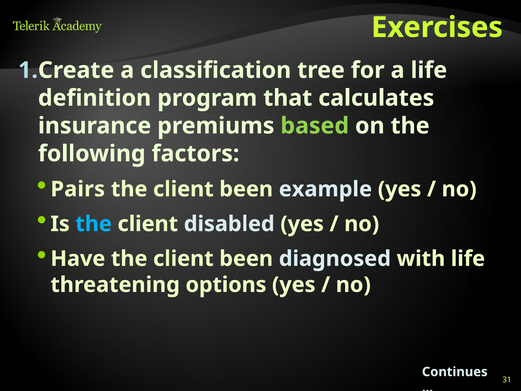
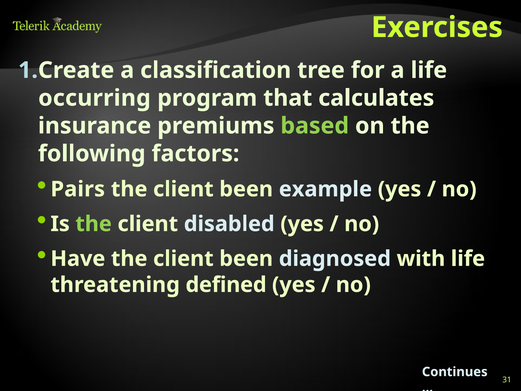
definition: definition -> occurring
the at (94, 224) colour: light blue -> light green
options: options -> defined
